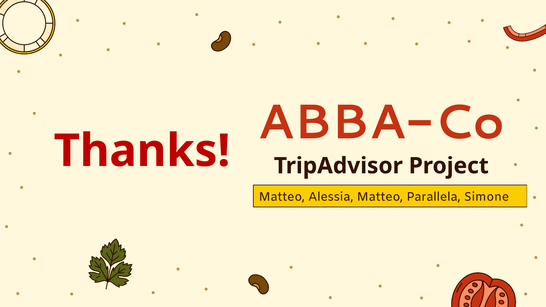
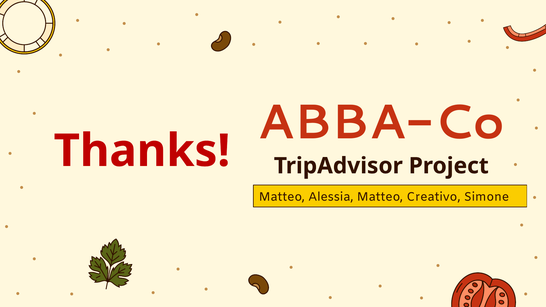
Parallela: Parallela -> Creativo
